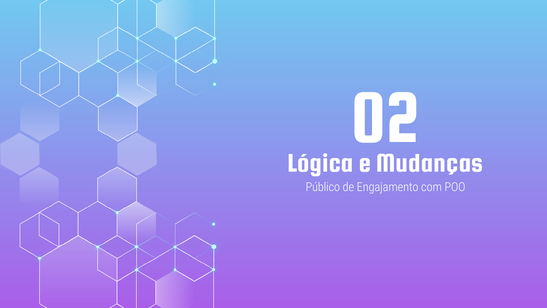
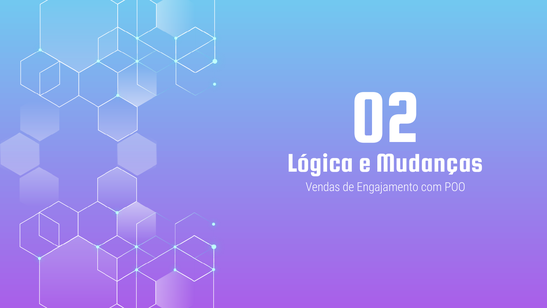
Público: Público -> Vendas
